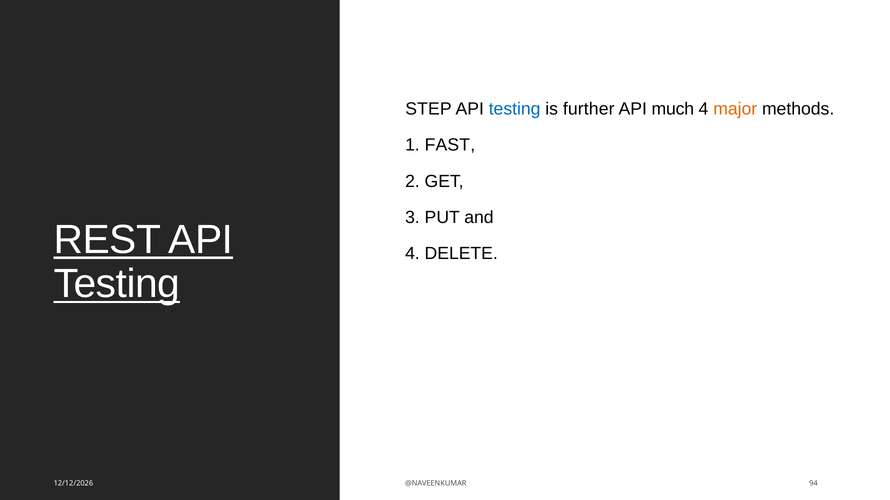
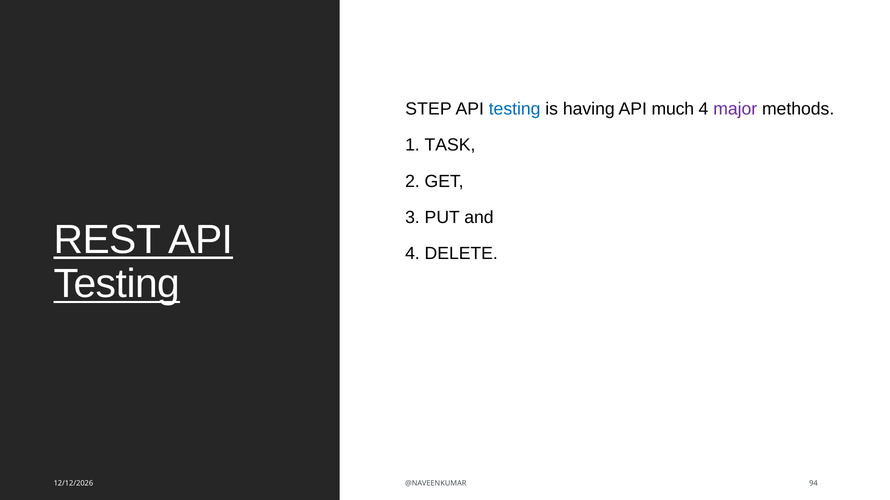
further: further -> having
major colour: orange -> purple
FAST: FAST -> TASK
